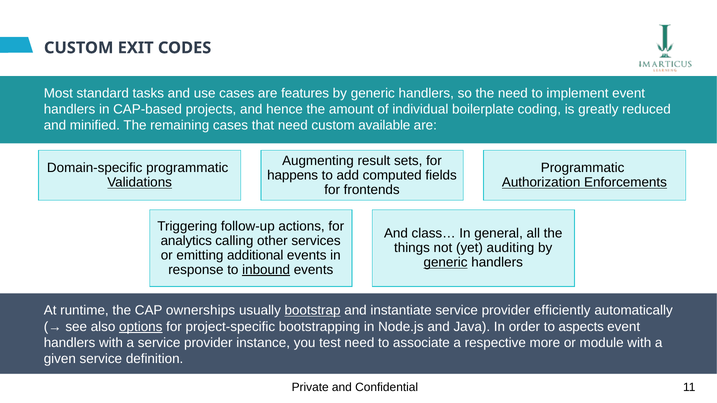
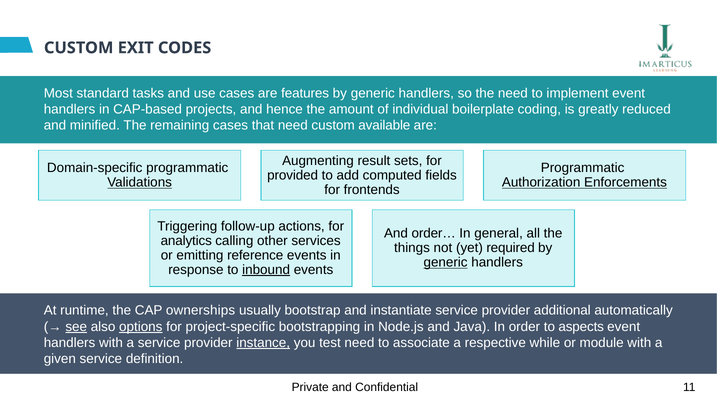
happens: happens -> provided
class…: class… -> order…
auditing: auditing -> required
additional: additional -> reference
bootstrap underline: present -> none
efficiently: efficiently -> additional
see underline: none -> present
instance underline: none -> present
more: more -> while
